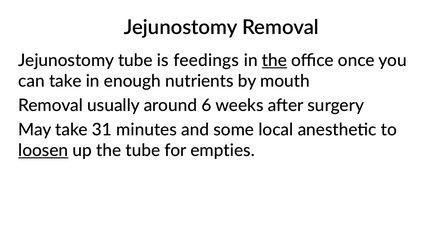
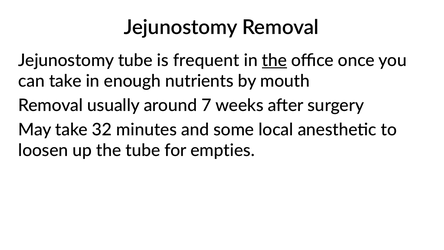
feedings: feedings -> frequent
6: 6 -> 7
31: 31 -> 32
loosen underline: present -> none
